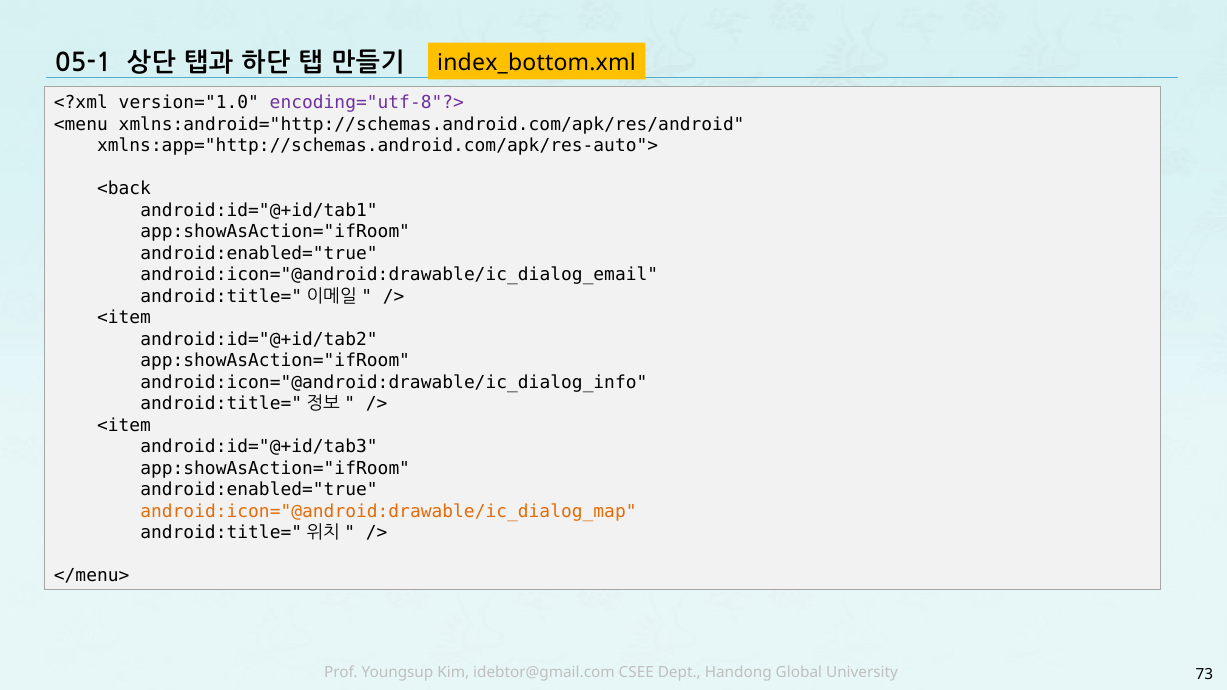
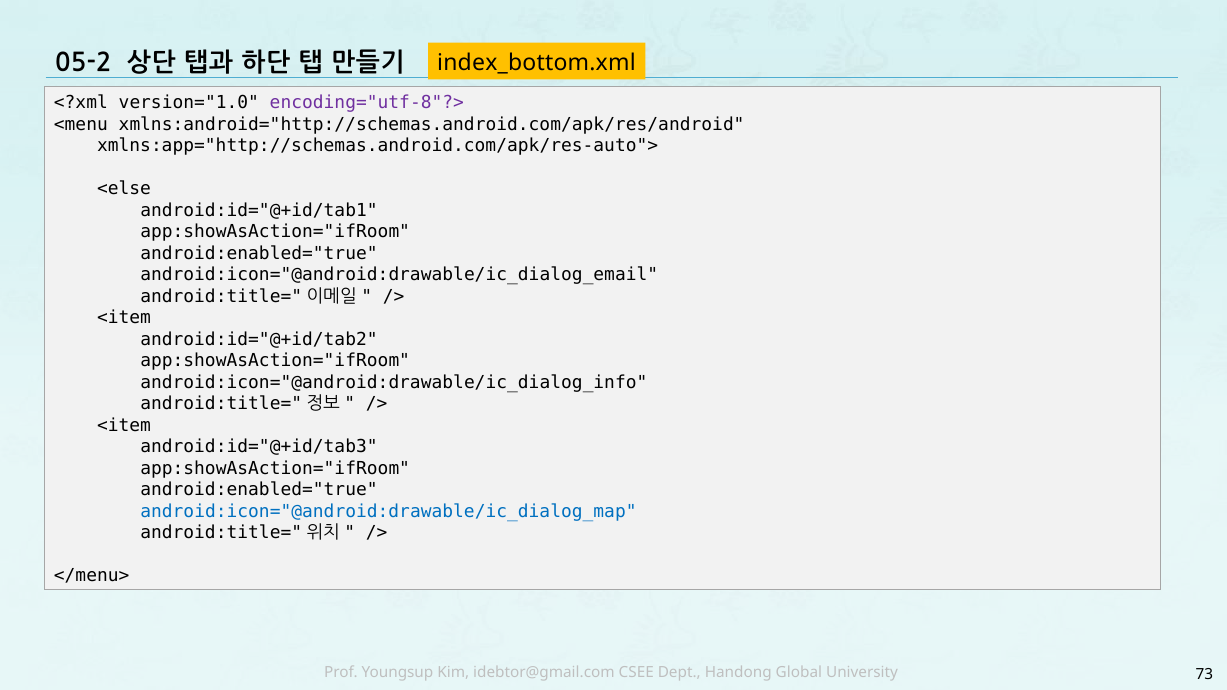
05-1: 05-1 -> 05-2
<back: <back -> <else
android:icon="@android:drawable/ic_dialog_map colour: orange -> blue
